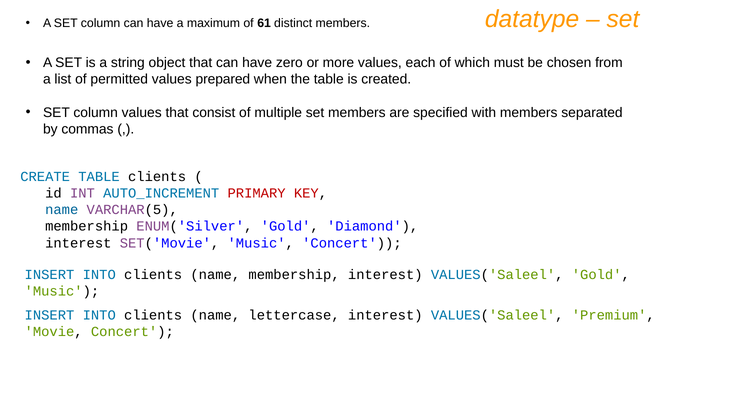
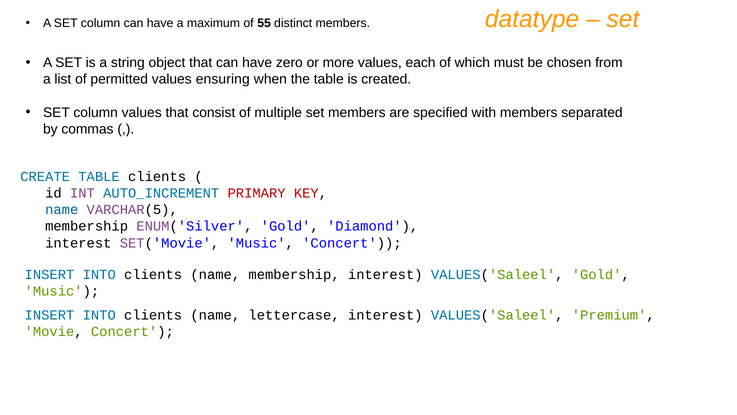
61: 61 -> 55
prepared: prepared -> ensuring
